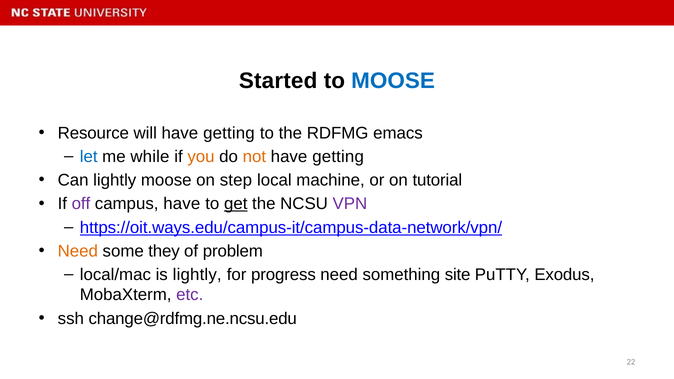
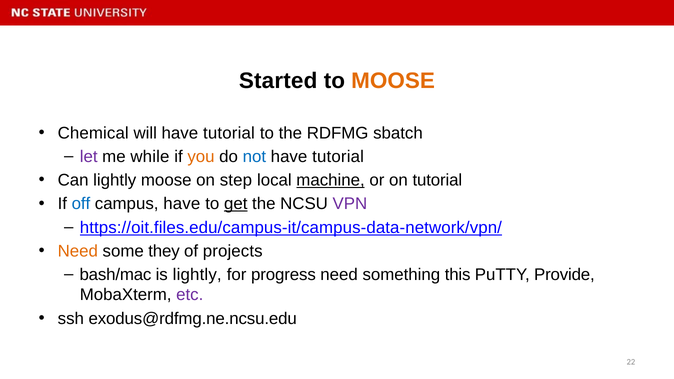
MOOSE at (393, 81) colour: blue -> orange
Resource: Resource -> Chemical
will have getting: getting -> tutorial
emacs: emacs -> sbatch
let colour: blue -> purple
not colour: orange -> blue
getting at (338, 157): getting -> tutorial
machine underline: none -> present
off colour: purple -> blue
https://oit.ways.edu/campus-it/campus-data-network/vpn/: https://oit.ways.edu/campus-it/campus-data-network/vpn/ -> https://oit.files.edu/campus-it/campus-data-network/vpn/
problem: problem -> projects
local/mac: local/mac -> bash/mac
site: site -> this
Exodus: Exodus -> Provide
change@rdfmg.ne.ncsu.edu: change@rdfmg.ne.ncsu.edu -> exodus@rdfmg.ne.ncsu.edu
